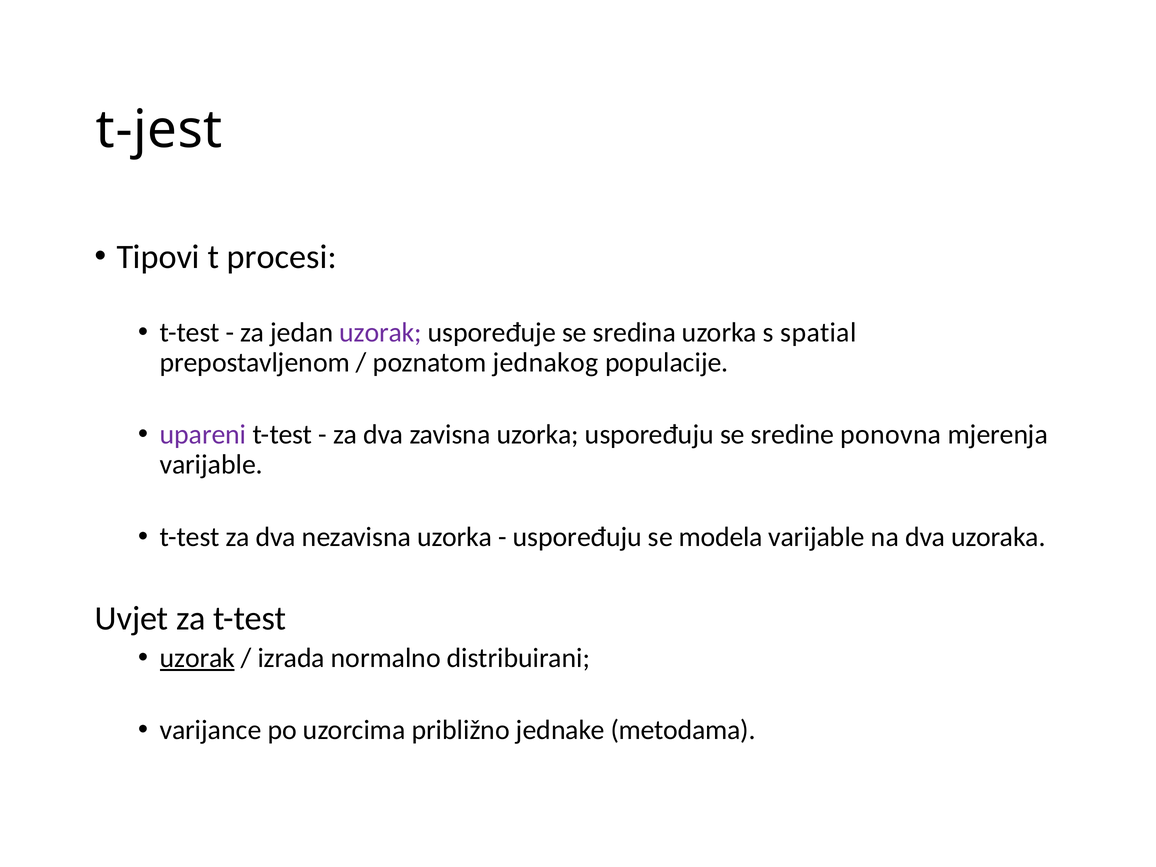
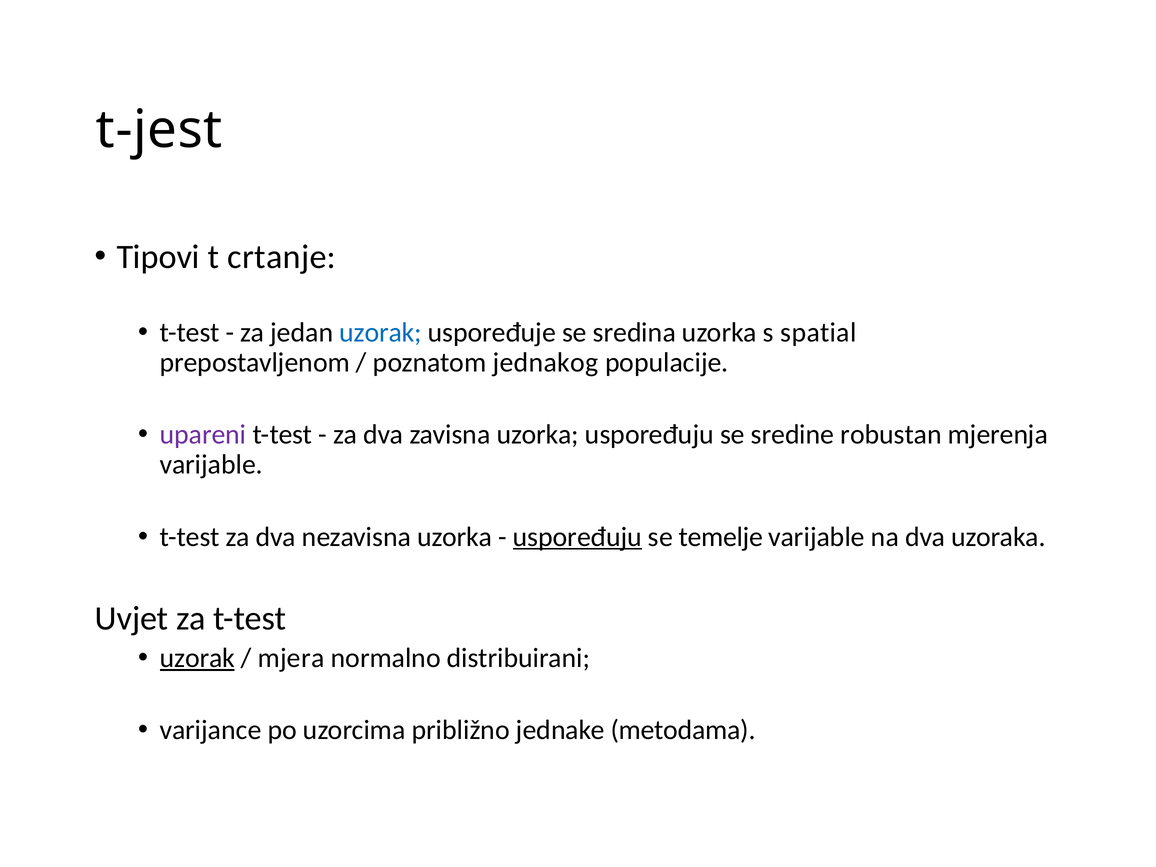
procesi: procesi -> crtanje
uzorak at (381, 332) colour: purple -> blue
ponovna: ponovna -> robustan
uspoređuju at (577, 537) underline: none -> present
modela: modela -> temelje
izrada: izrada -> mjera
